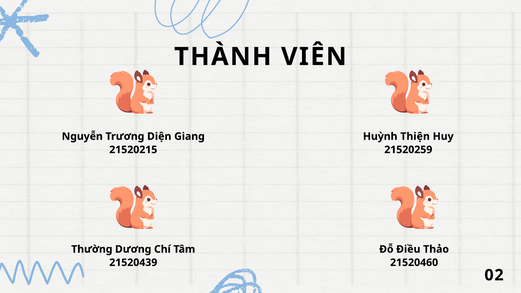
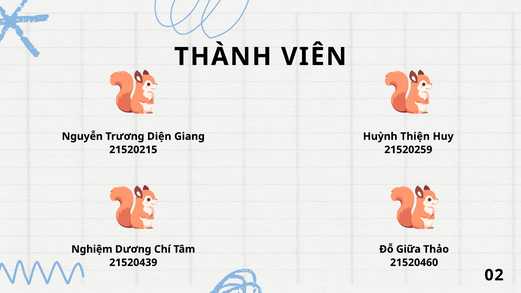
Thường: Thường -> Nghiệm
Điều: Điều -> Giữa
